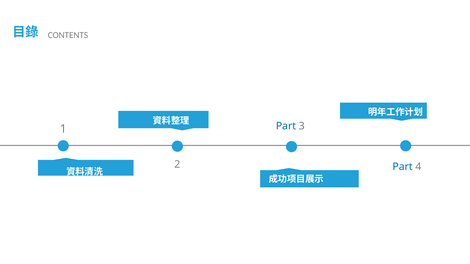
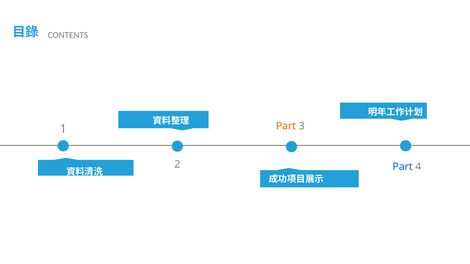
Part at (286, 126) colour: blue -> orange
